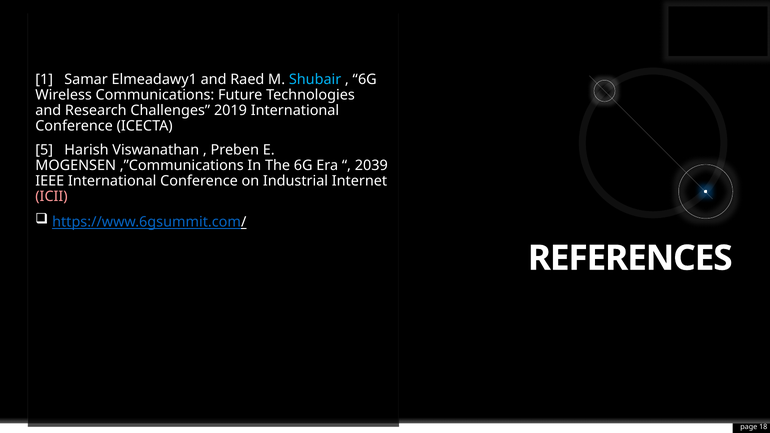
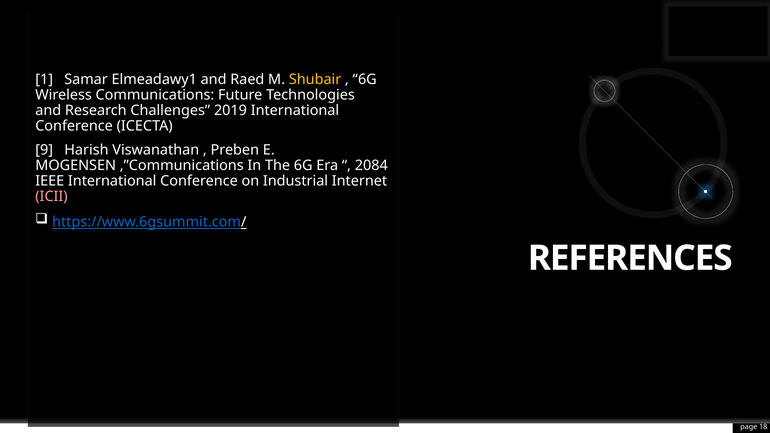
Shubair colour: light blue -> yellow
5: 5 -> 9
2039: 2039 -> 2084
